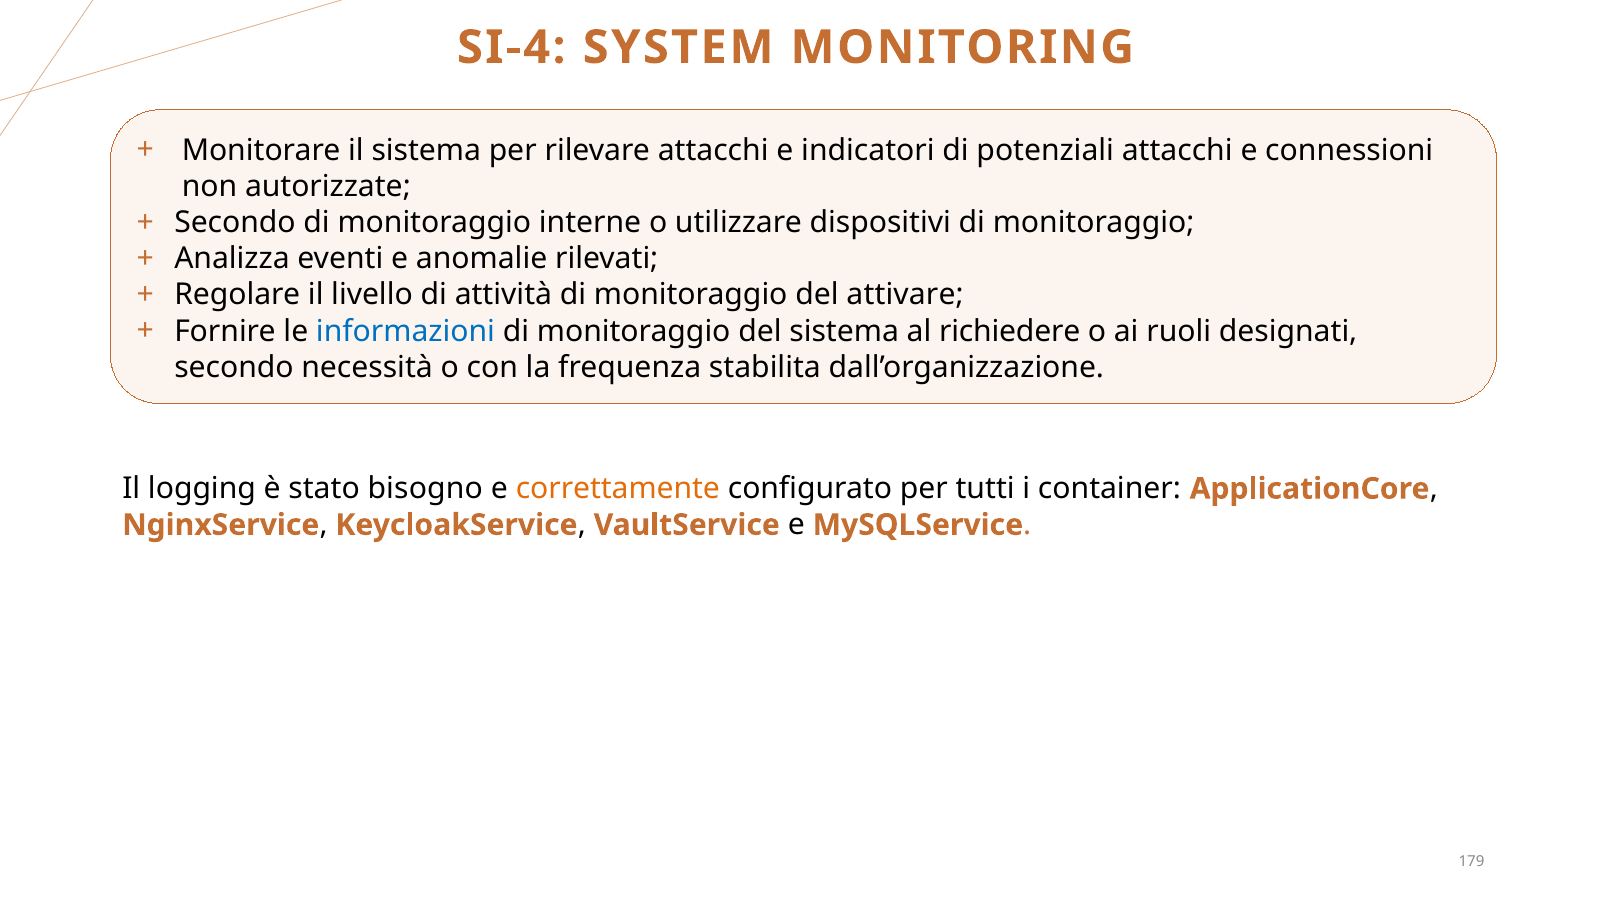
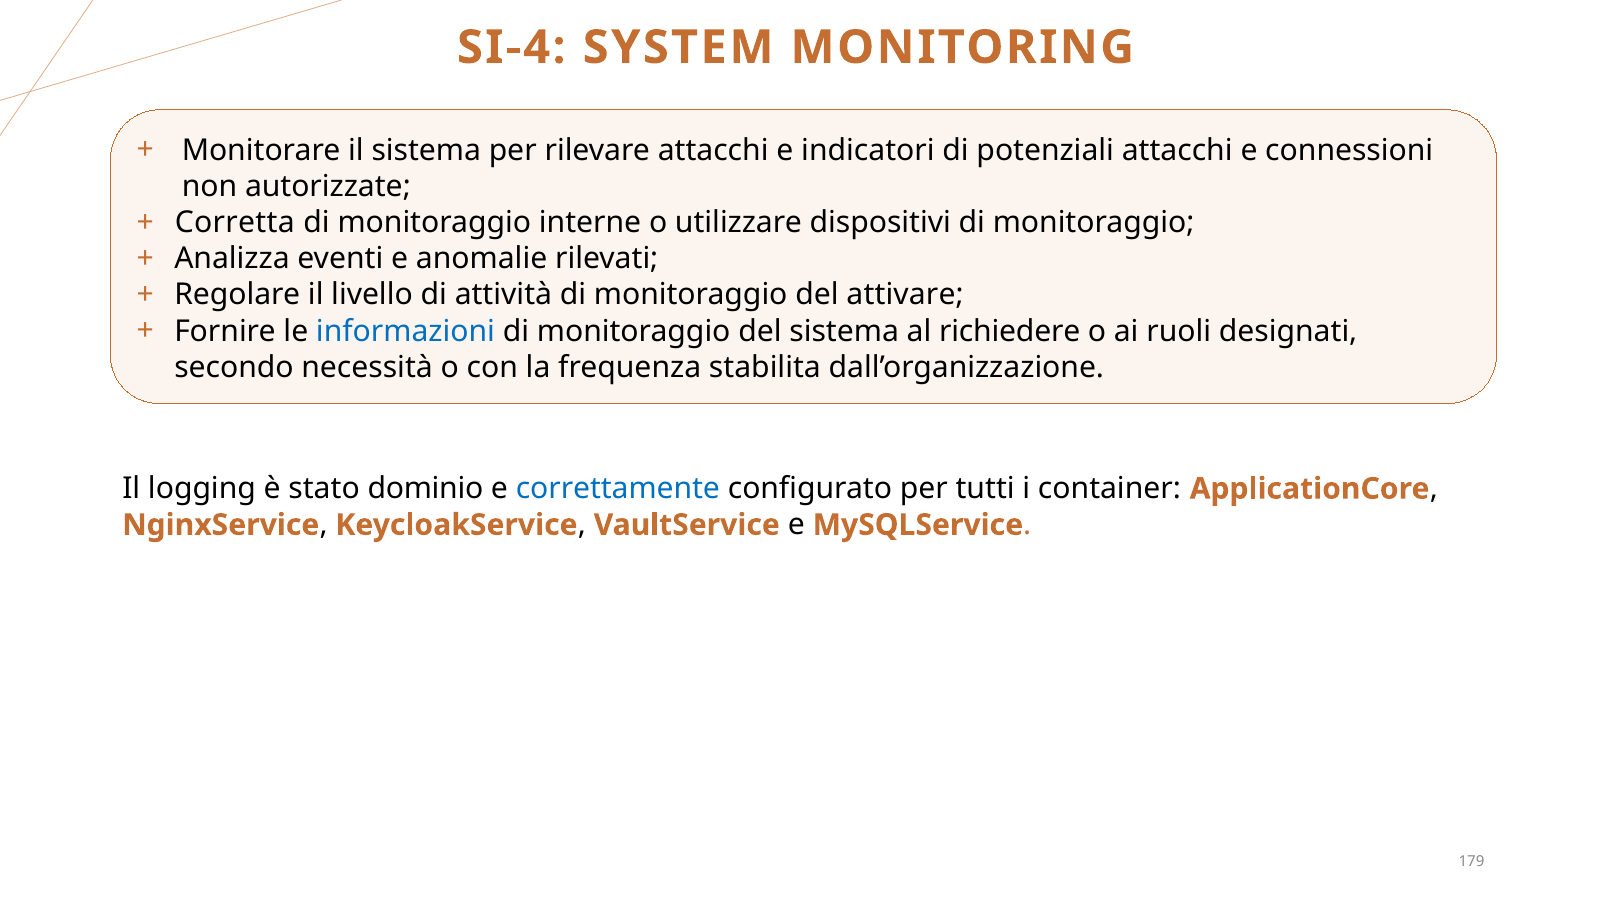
Secondo at (235, 223): Secondo -> Corretta
bisogno: bisogno -> dominio
correttamente colour: orange -> blue
